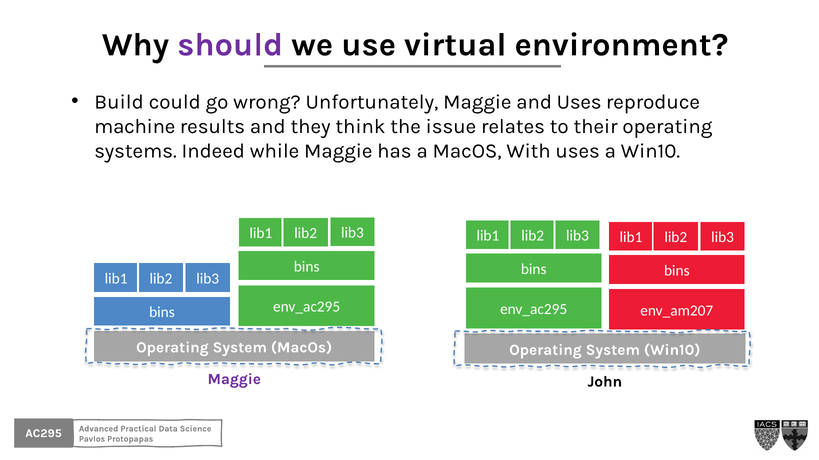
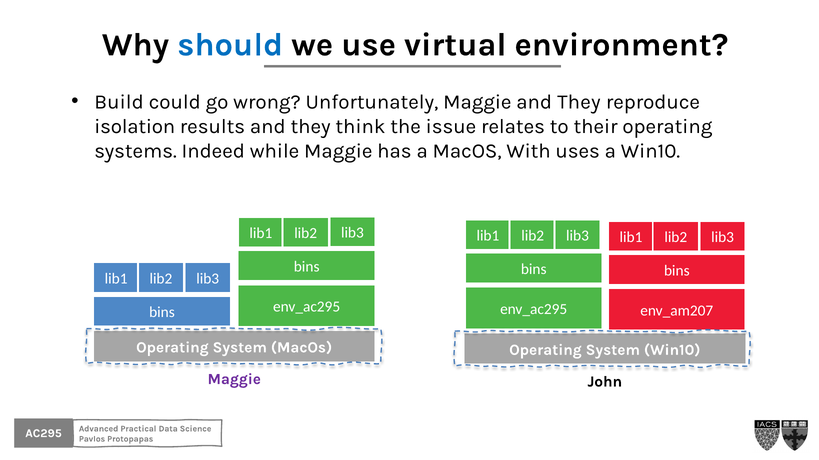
should colour: purple -> blue
Maggie and Uses: Uses -> They
machine: machine -> isolation
